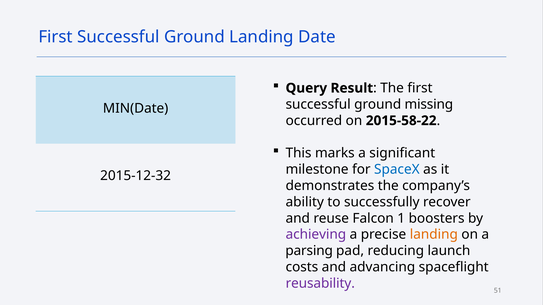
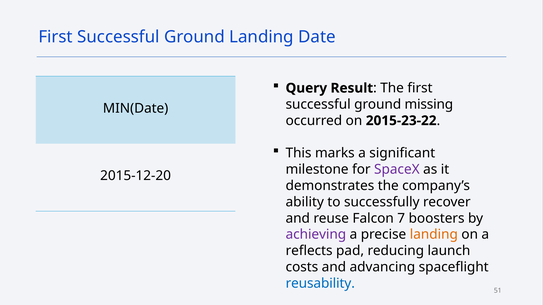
2015-58-22: 2015-58-22 -> 2015-23-22
SpaceX colour: blue -> purple
2015-12-32: 2015-12-32 -> 2015-12-20
1: 1 -> 7
parsing: parsing -> reflects
reusability colour: purple -> blue
